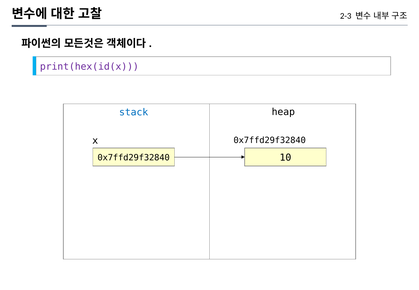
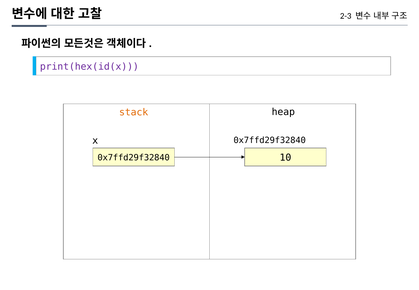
stack colour: blue -> orange
